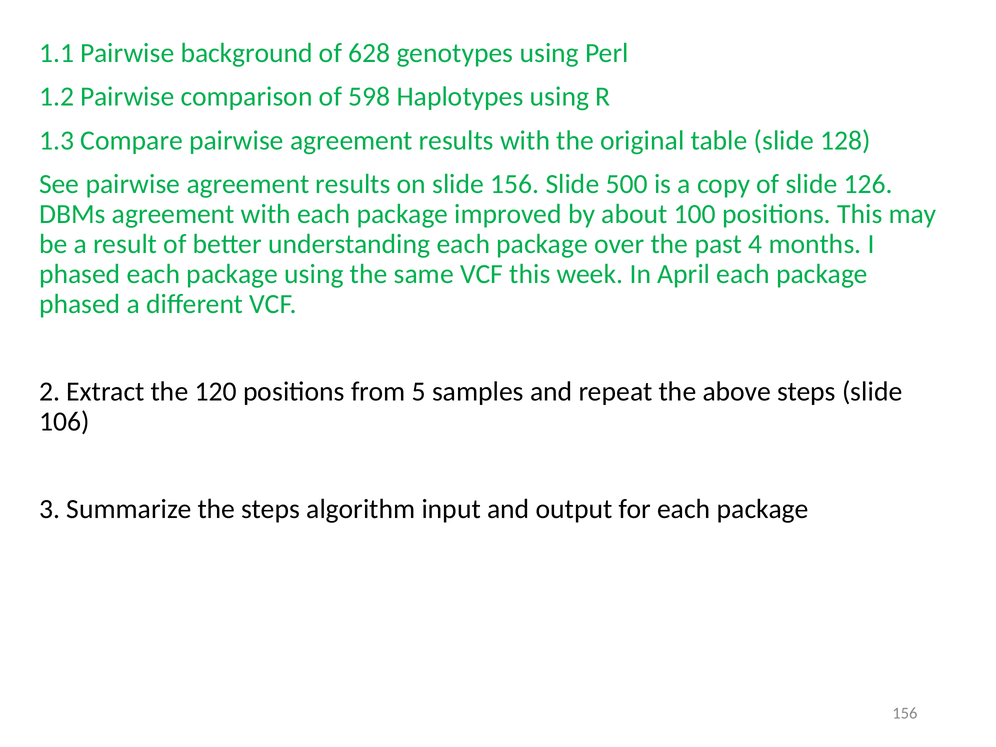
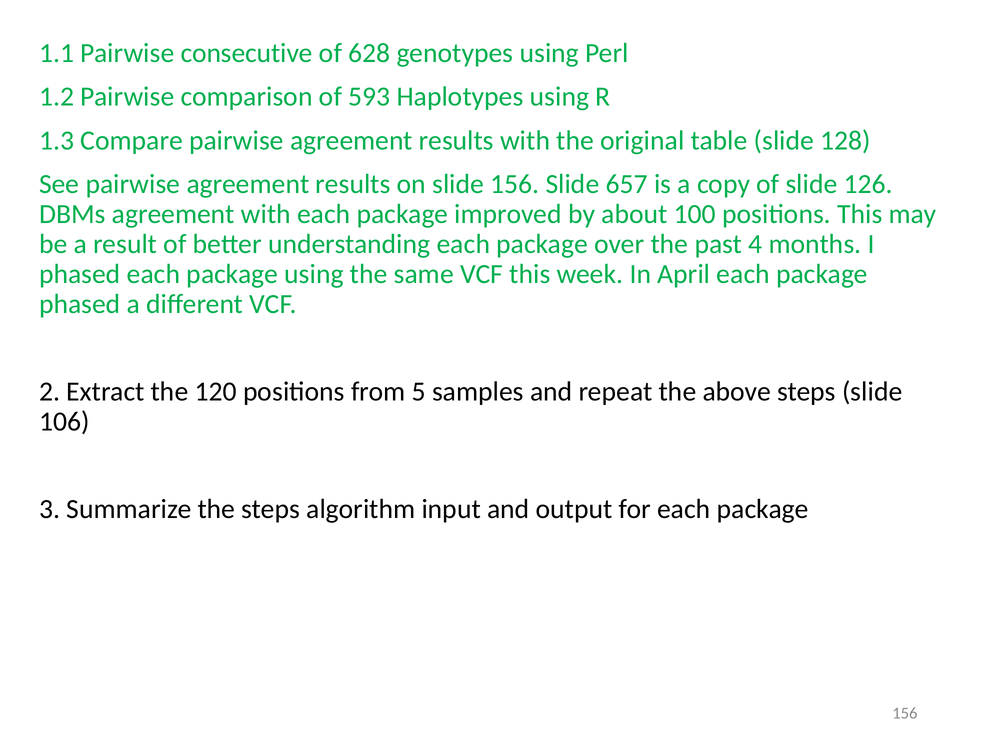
background: background -> consecutive
598: 598 -> 593
500: 500 -> 657
